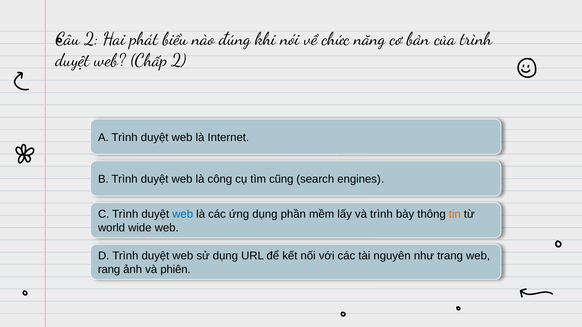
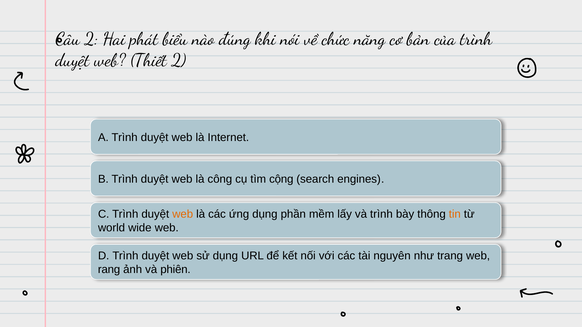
Chấp: Chấp -> Thiết
cũng: cũng -> cộng
web at (183, 214) colour: blue -> orange
